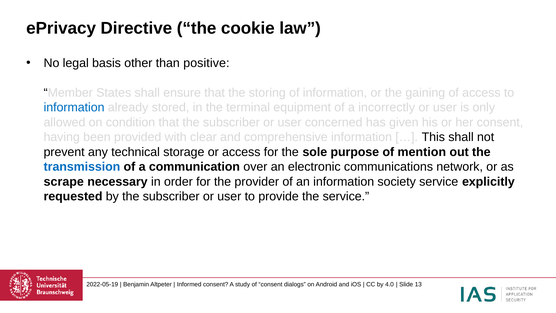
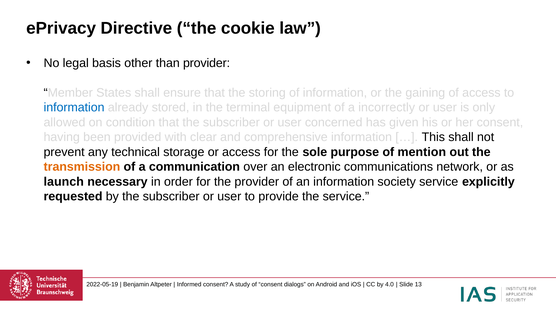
than positive: positive -> provider
transmission colour: blue -> orange
scrape: scrape -> launch
